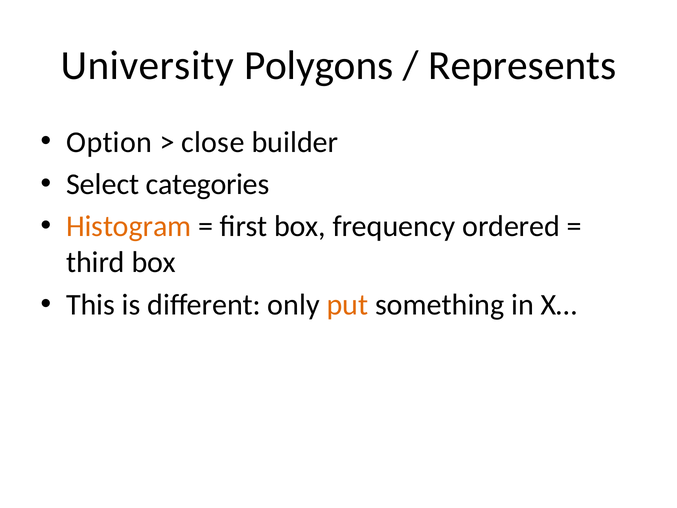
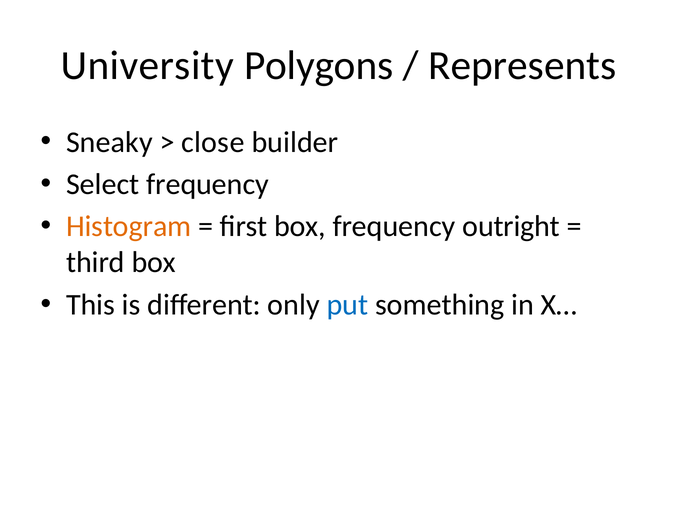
Option: Option -> Sneaky
Select categories: categories -> frequency
ordered: ordered -> outright
put colour: orange -> blue
